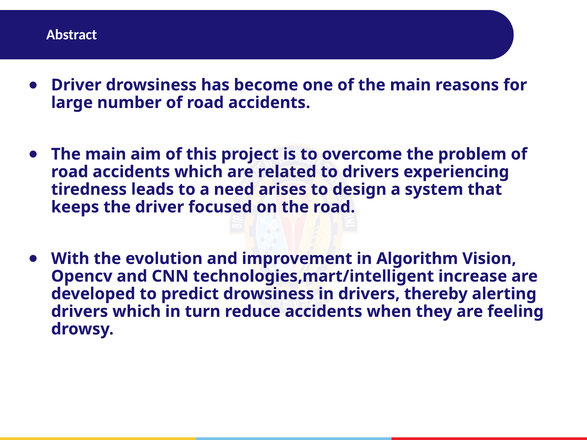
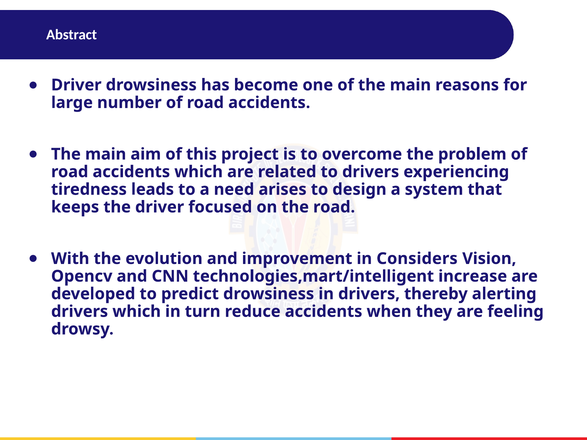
Algorithm: Algorithm -> Considers
